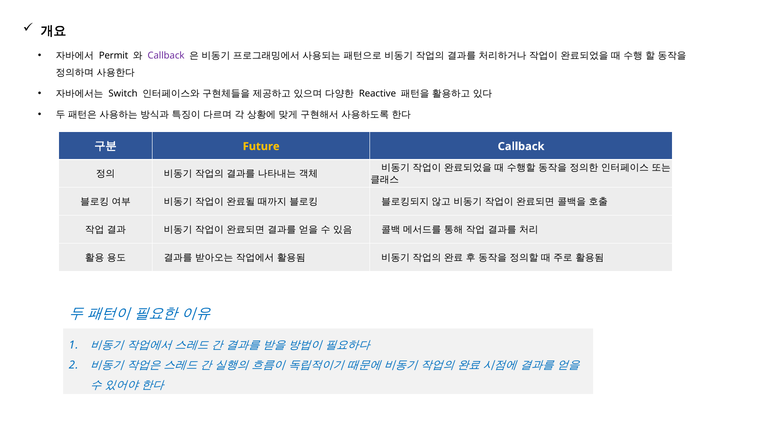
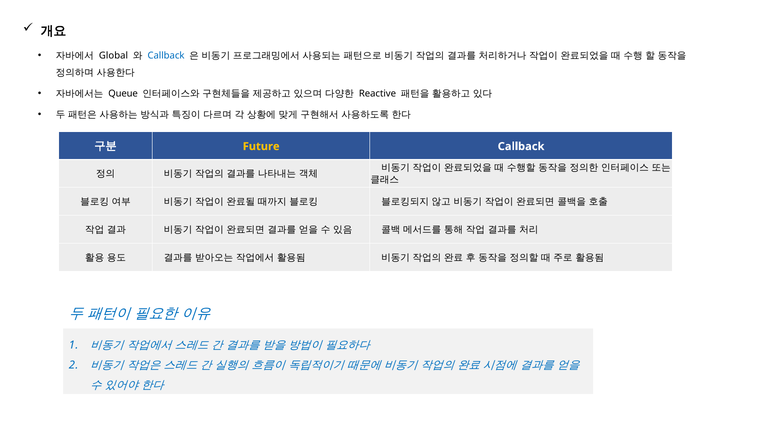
Permit: Permit -> Global
Callback at (166, 55) colour: purple -> blue
Switch: Switch -> Queue
